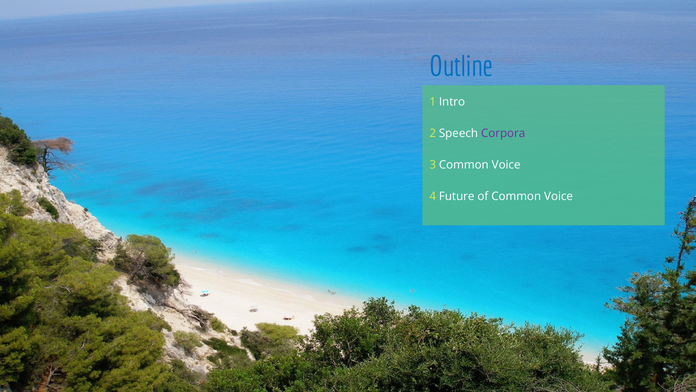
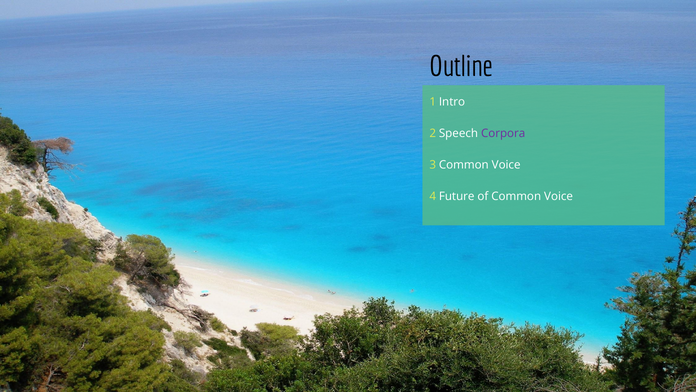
Outline colour: blue -> black
